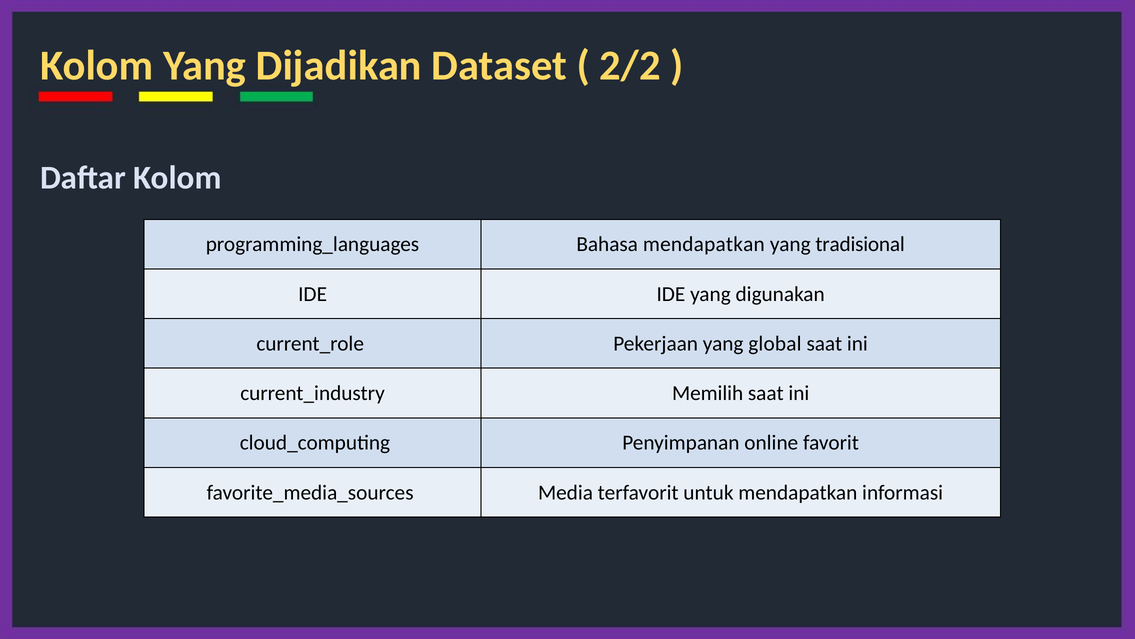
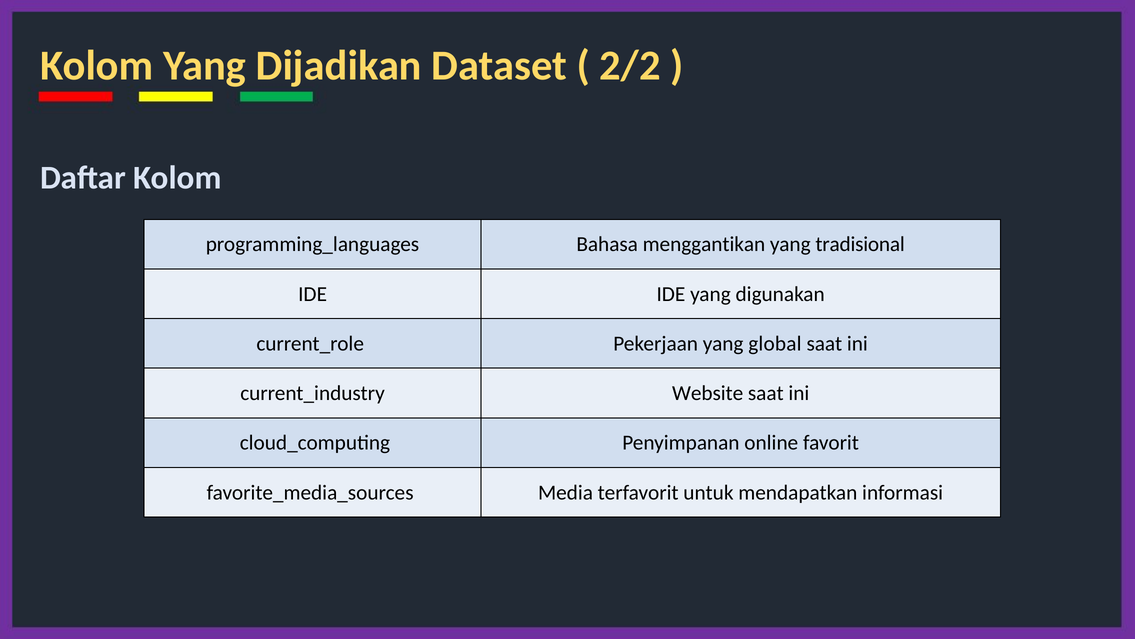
Bahasa mendapatkan: mendapatkan -> menggantikan
Memilih: Memilih -> Website
